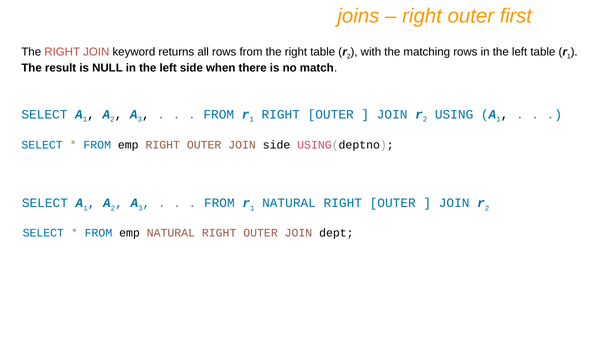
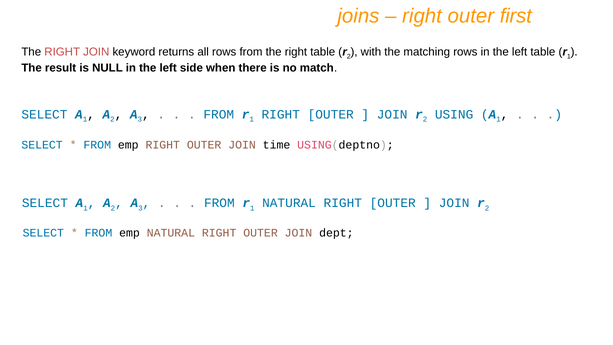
JOIN side: side -> time
